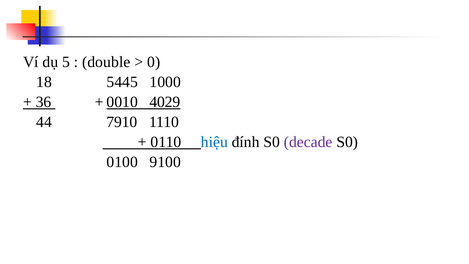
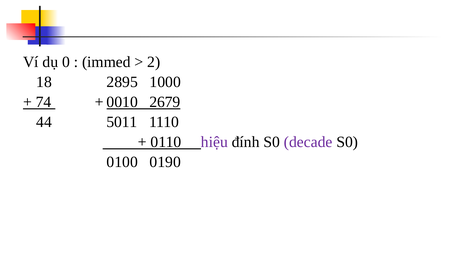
5: 5 -> 0
double: double -> immed
0: 0 -> 2
5445: 5445 -> 2895
36: 36 -> 74
4029: 4029 -> 2679
7910: 7910 -> 5011
hiệu colour: blue -> purple
9100: 9100 -> 0190
